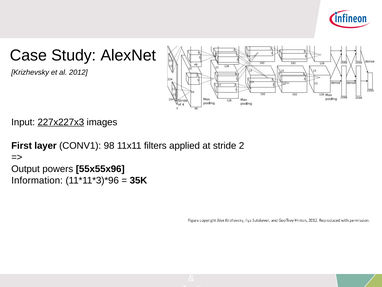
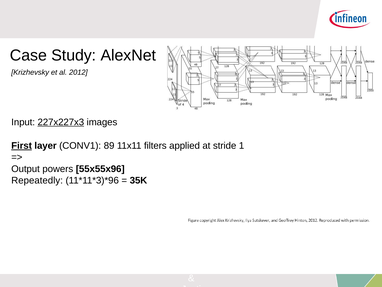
First underline: none -> present
98: 98 -> 89
stride 2: 2 -> 1
Information: Information -> Repeatedly
